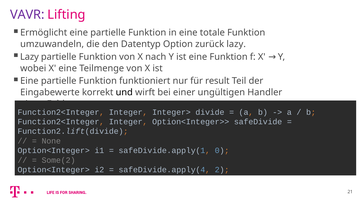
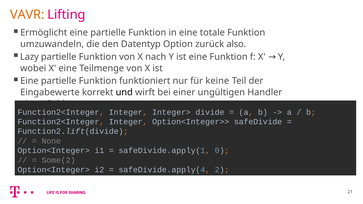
VAVR colour: purple -> orange
zurück lazy: lazy -> also
result: result -> keine
